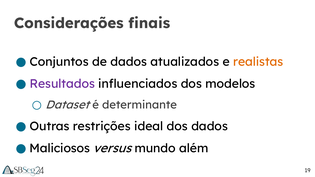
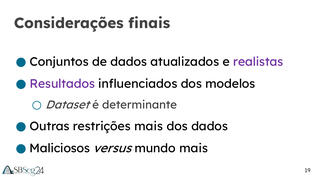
realistas colour: orange -> purple
restrições ideal: ideal -> mais
mundo além: além -> mais
